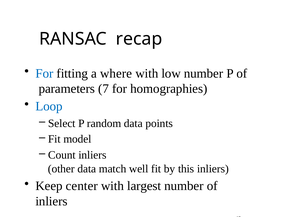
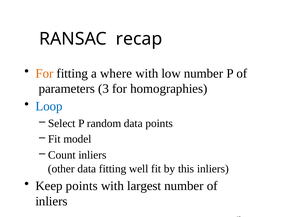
For at (44, 74) colour: blue -> orange
7: 7 -> 3
data match: match -> fitting
Keep center: center -> points
